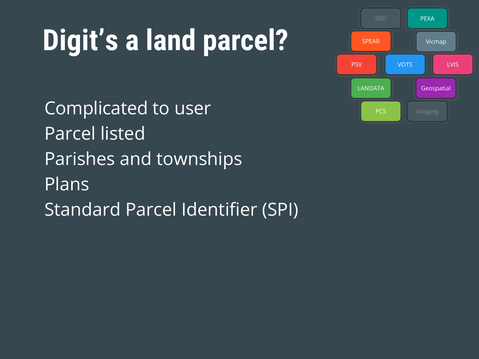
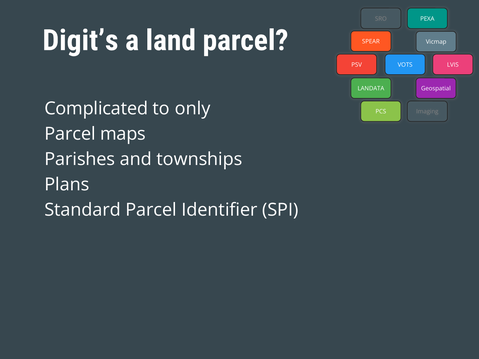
user: user -> only
listed: listed -> maps
